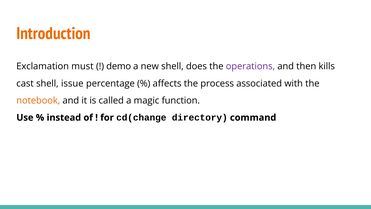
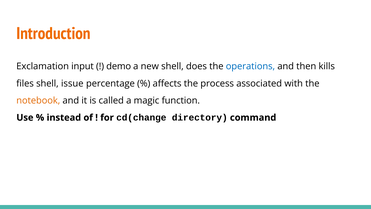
must: must -> input
operations colour: purple -> blue
cast: cast -> files
